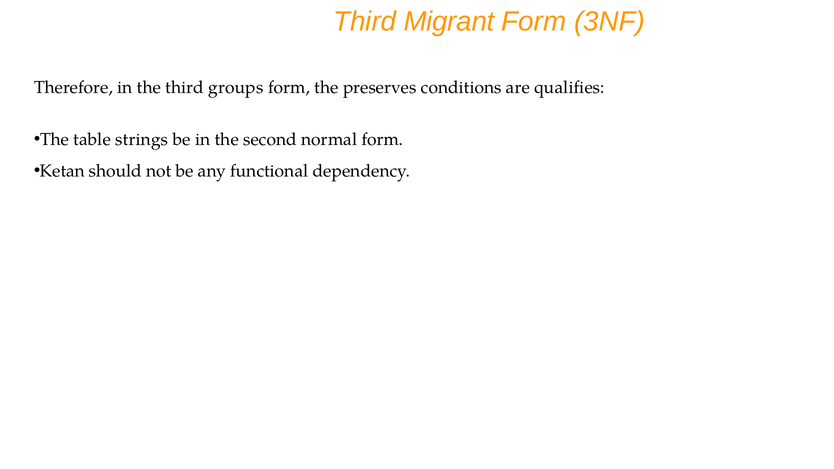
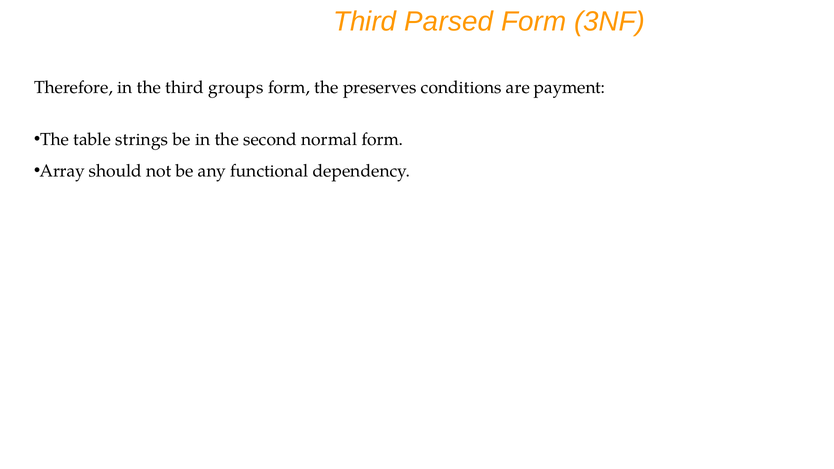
Migrant: Migrant -> Parsed
qualifies: qualifies -> payment
Ketan: Ketan -> Array
